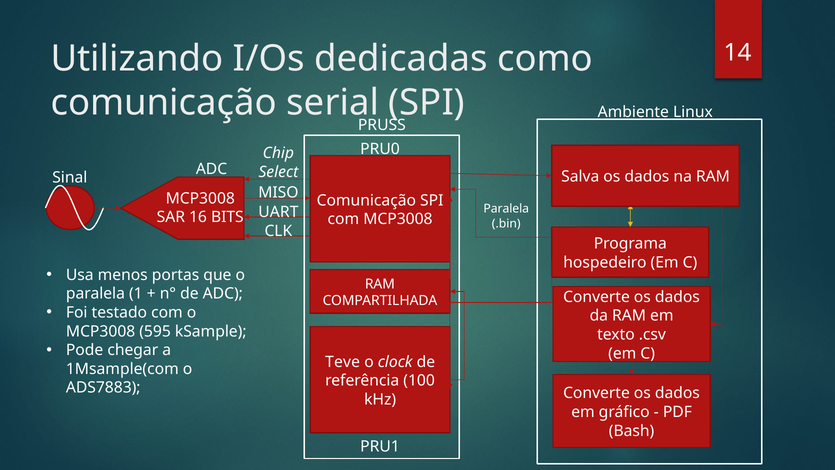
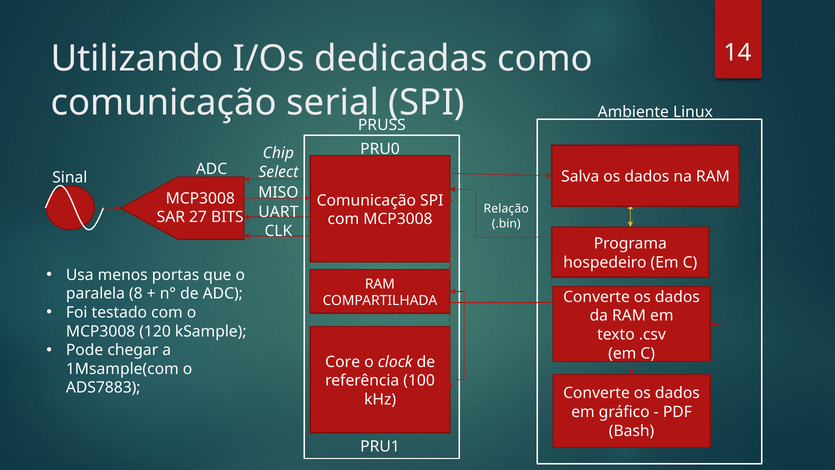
Paralela at (506, 209): Paralela -> Relação
16: 16 -> 27
1: 1 -> 8
595: 595 -> 120
Teve: Teve -> Core
